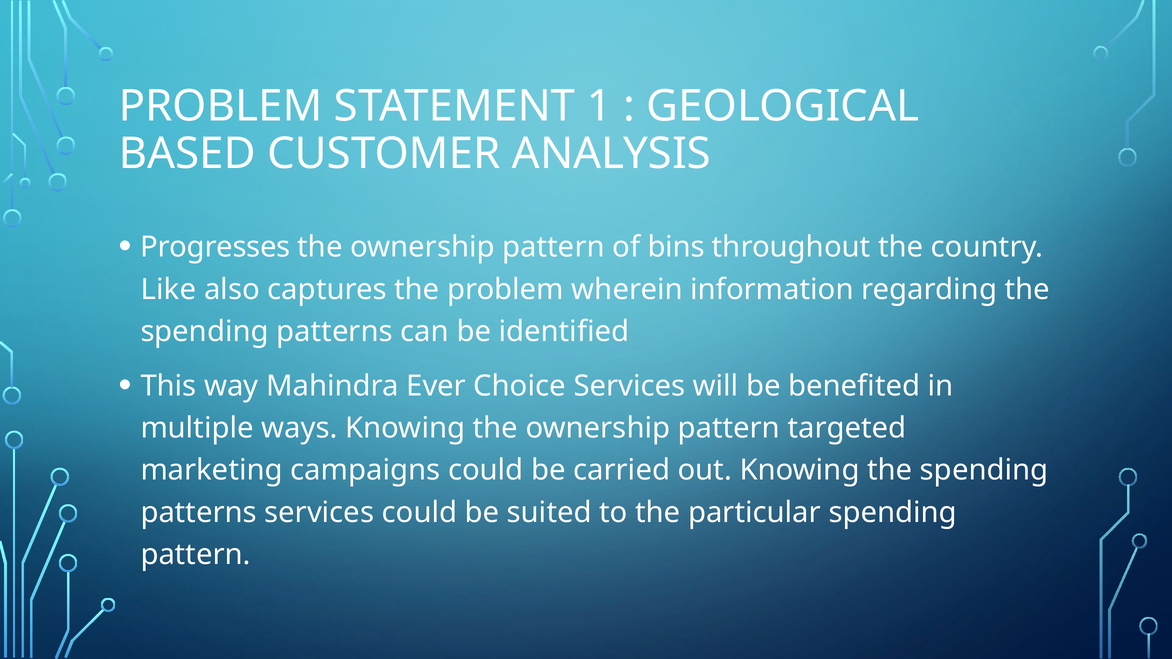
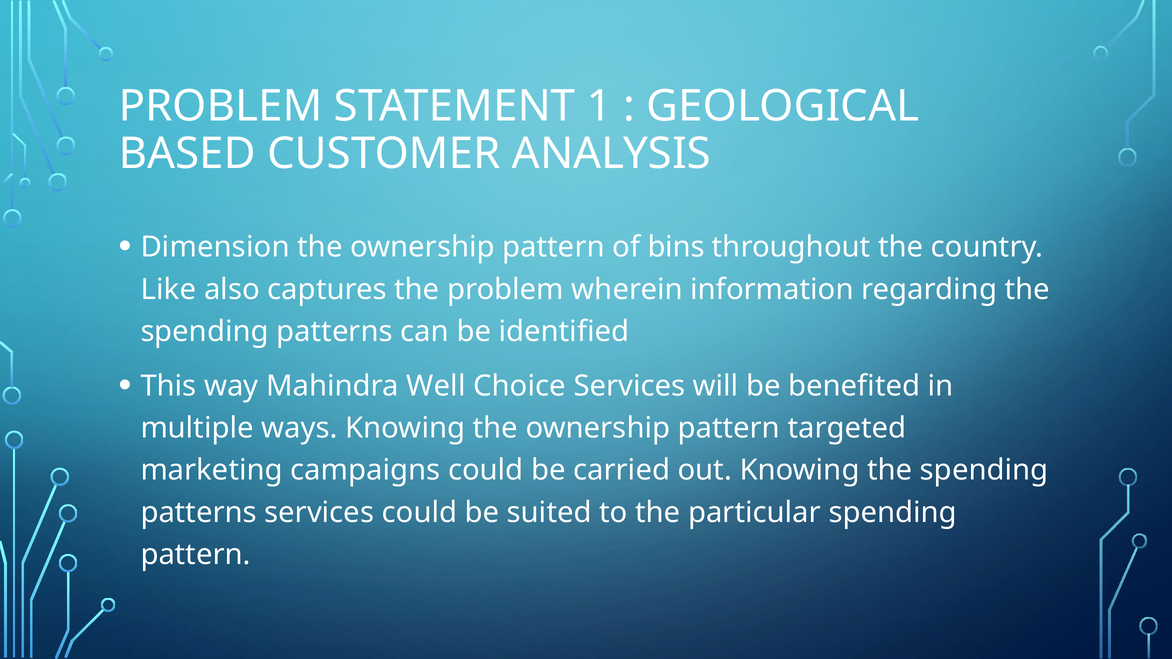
Progresses: Progresses -> Dimension
Ever: Ever -> Well
